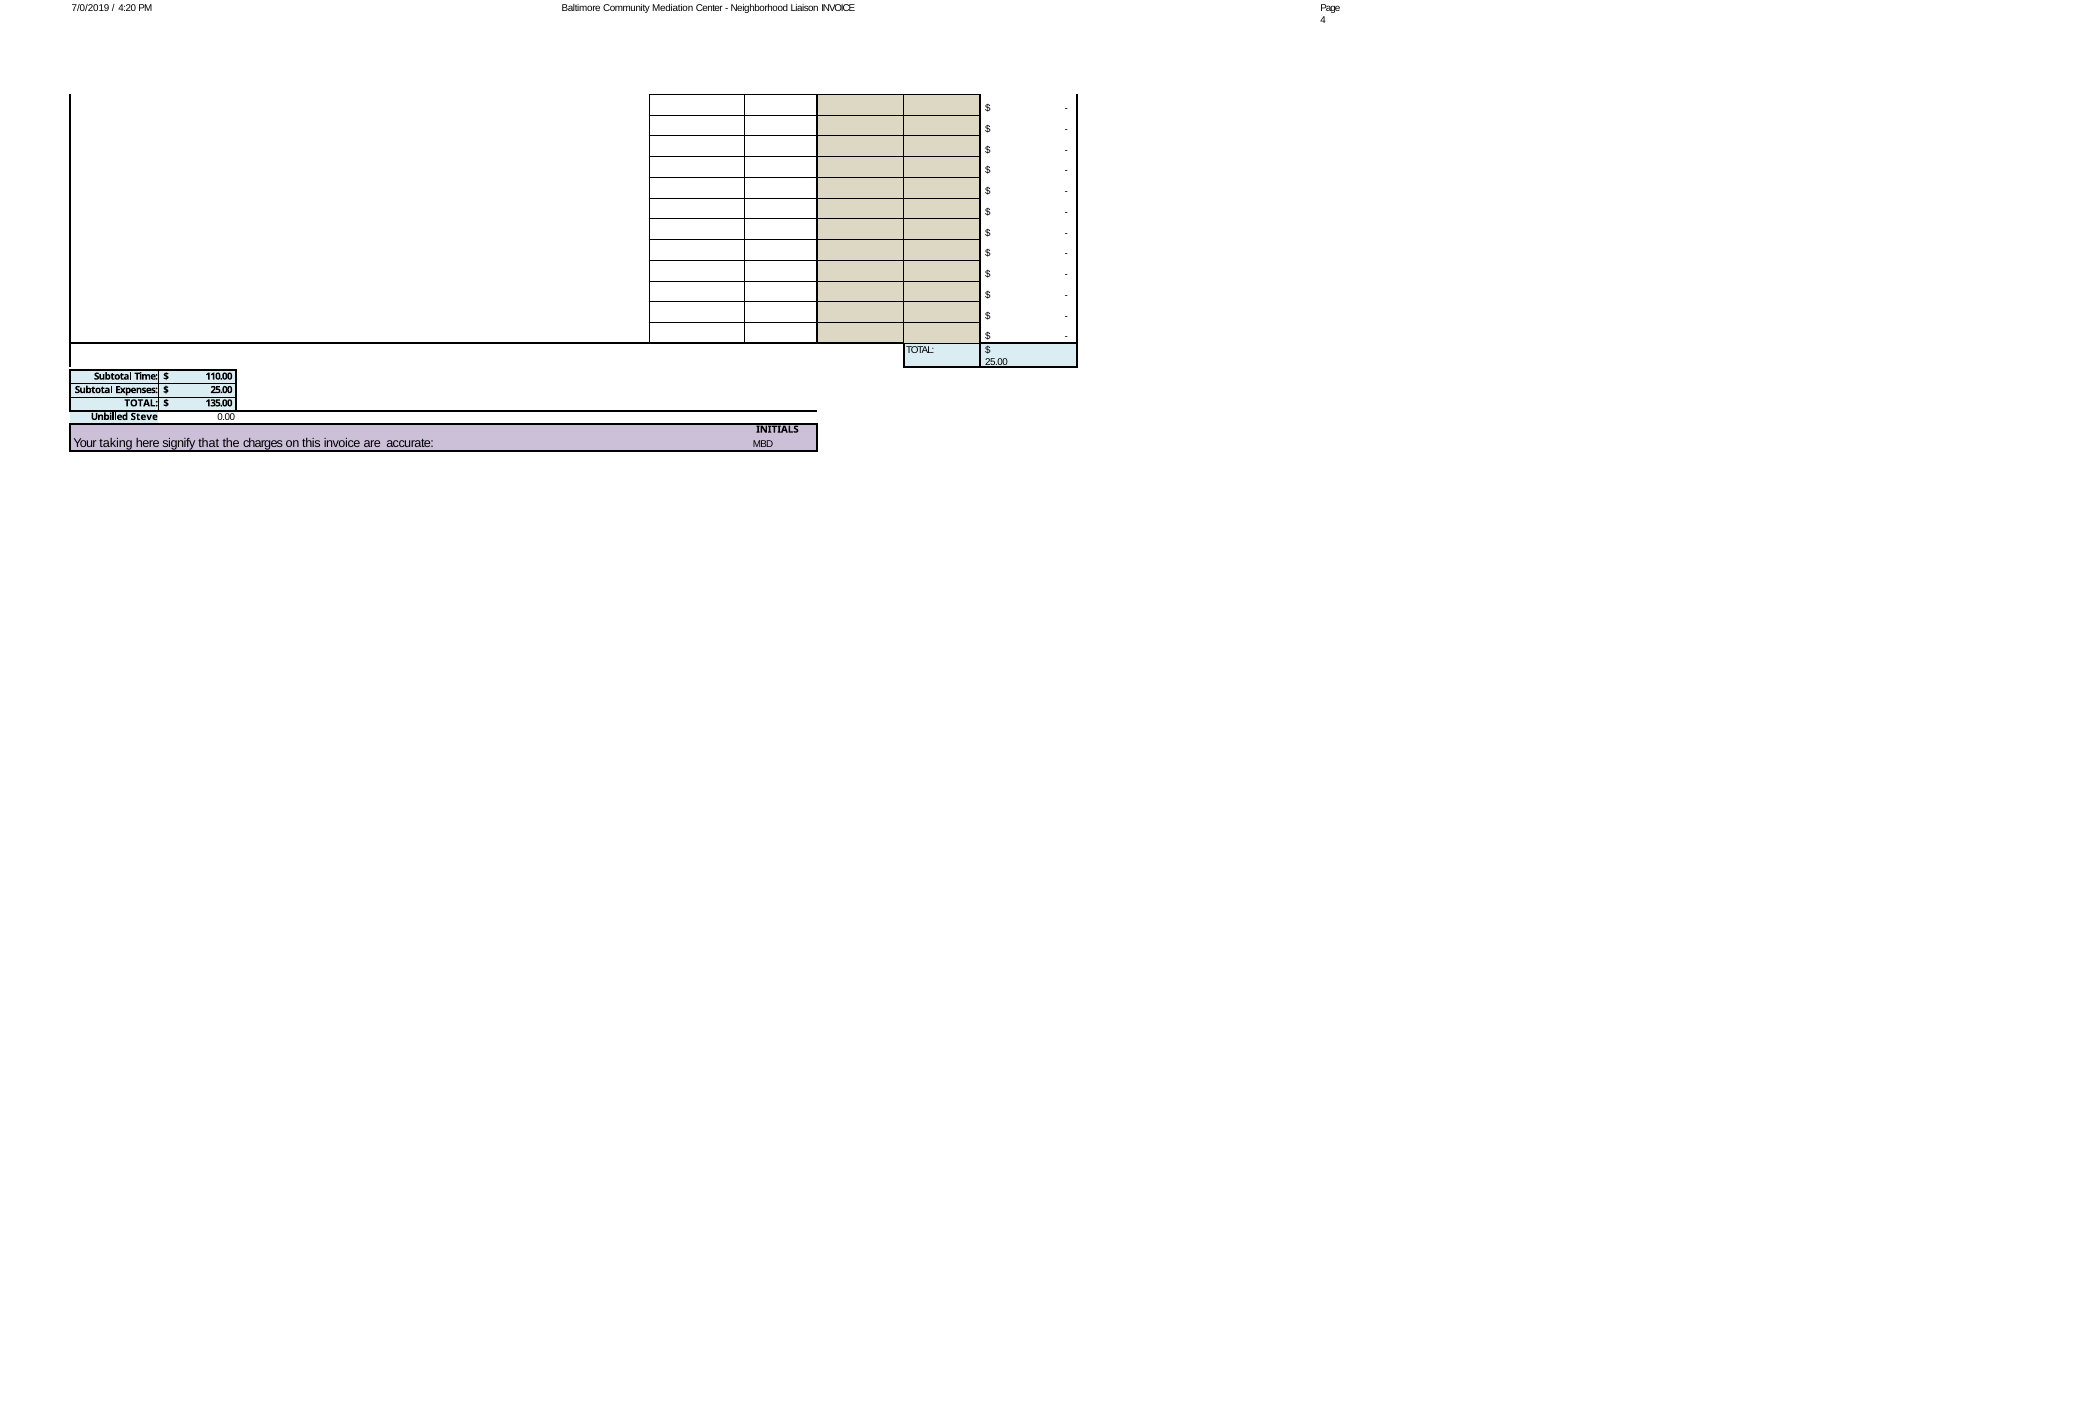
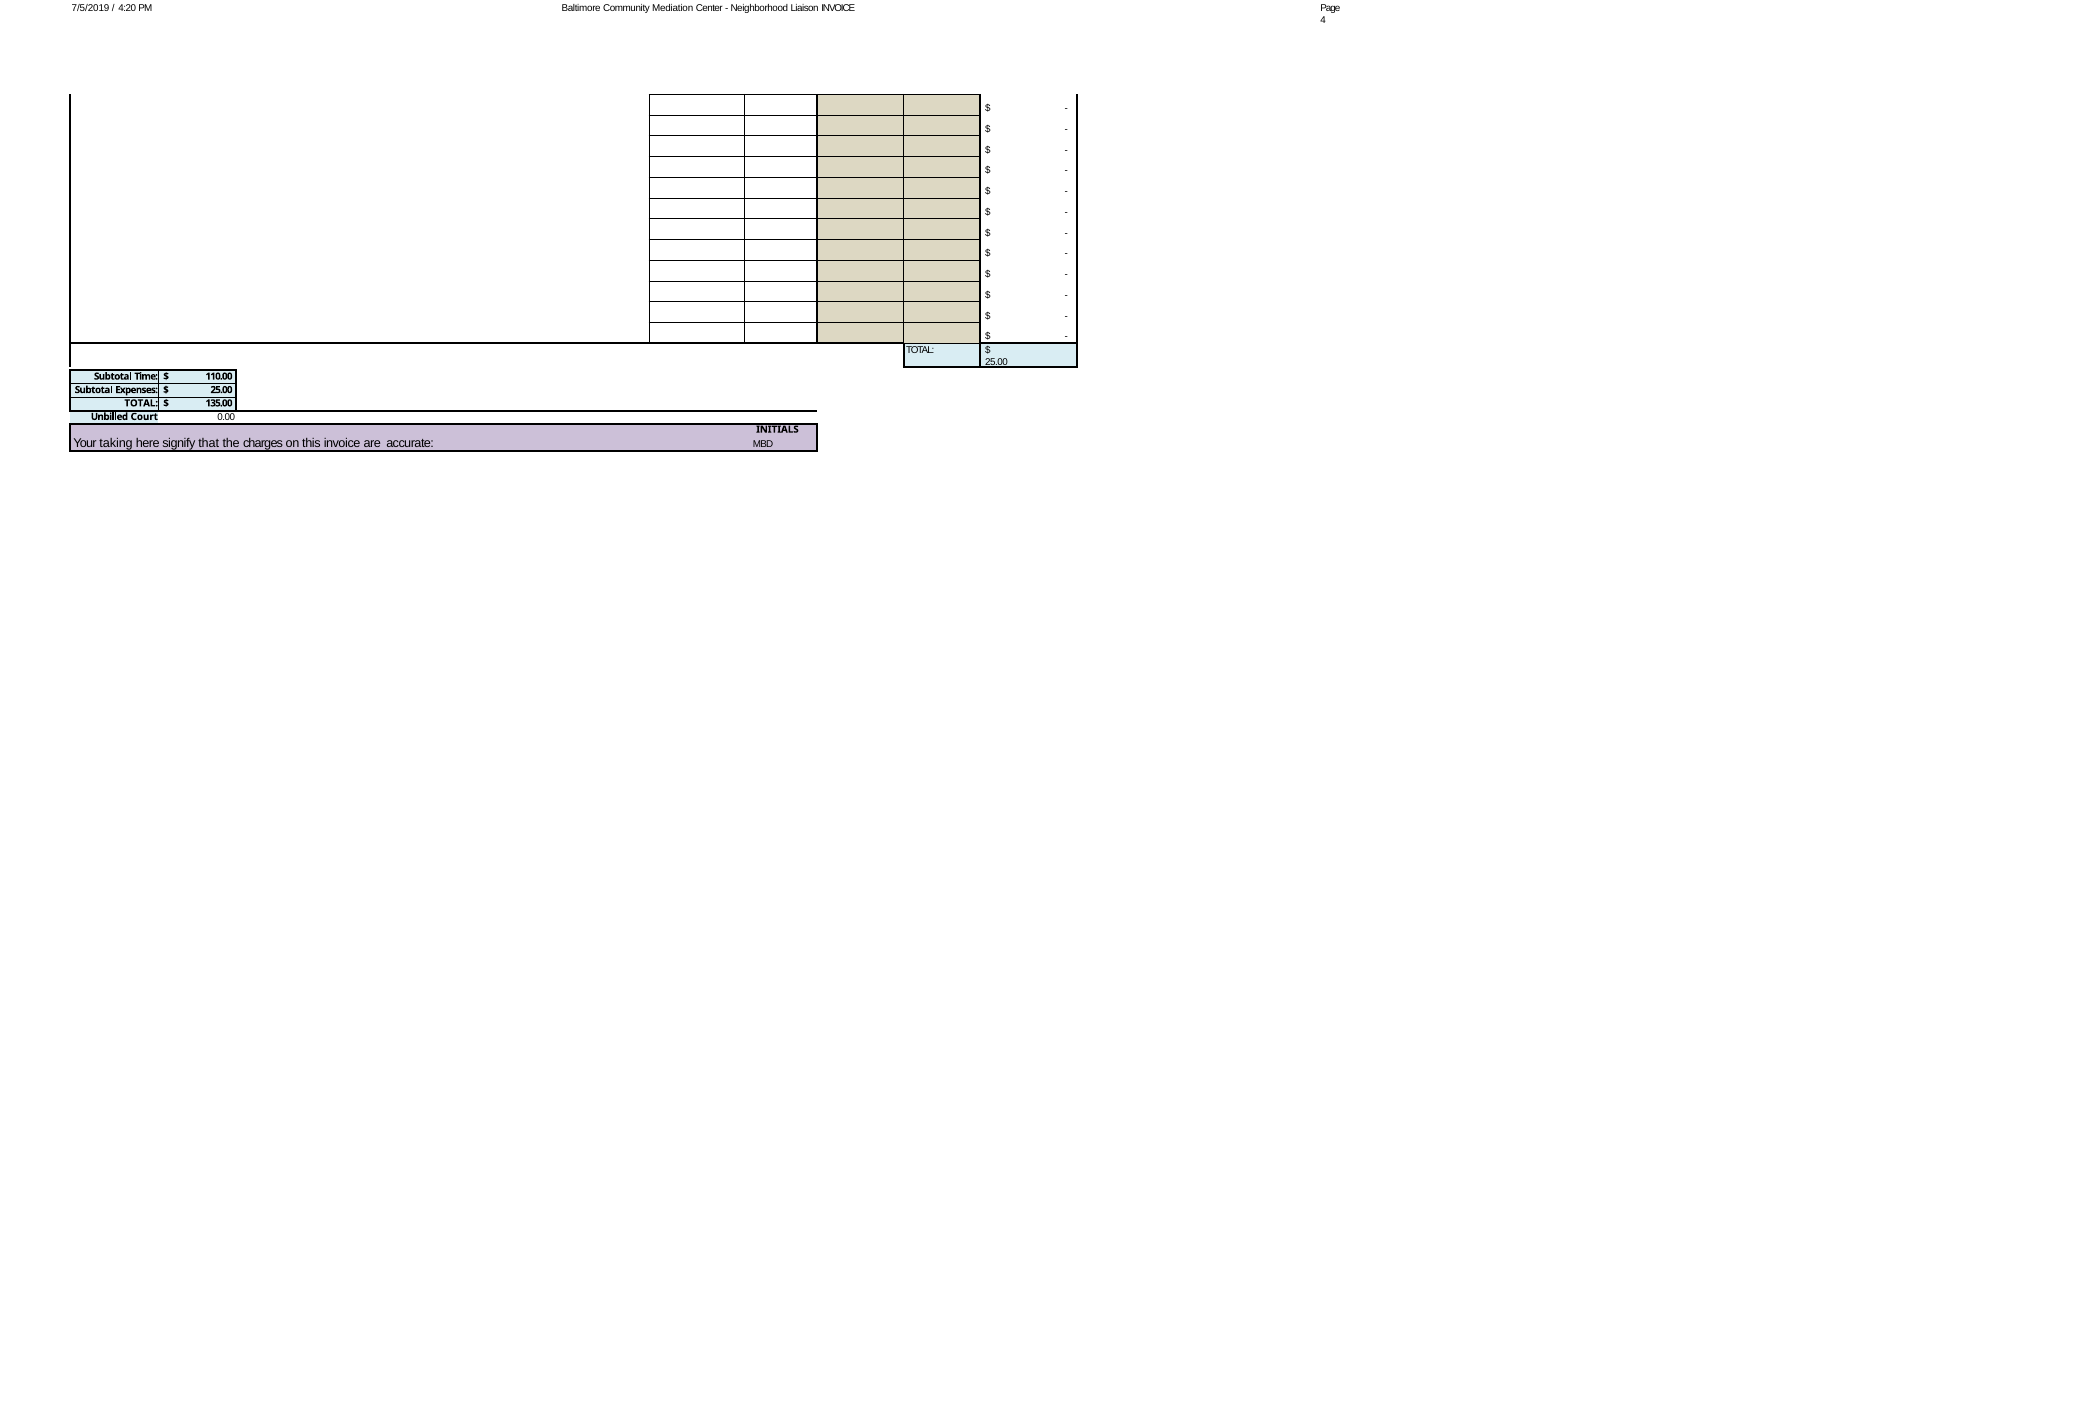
7/0/2019: 7/0/2019 -> 7/5/2019
Steve: Steve -> Court
